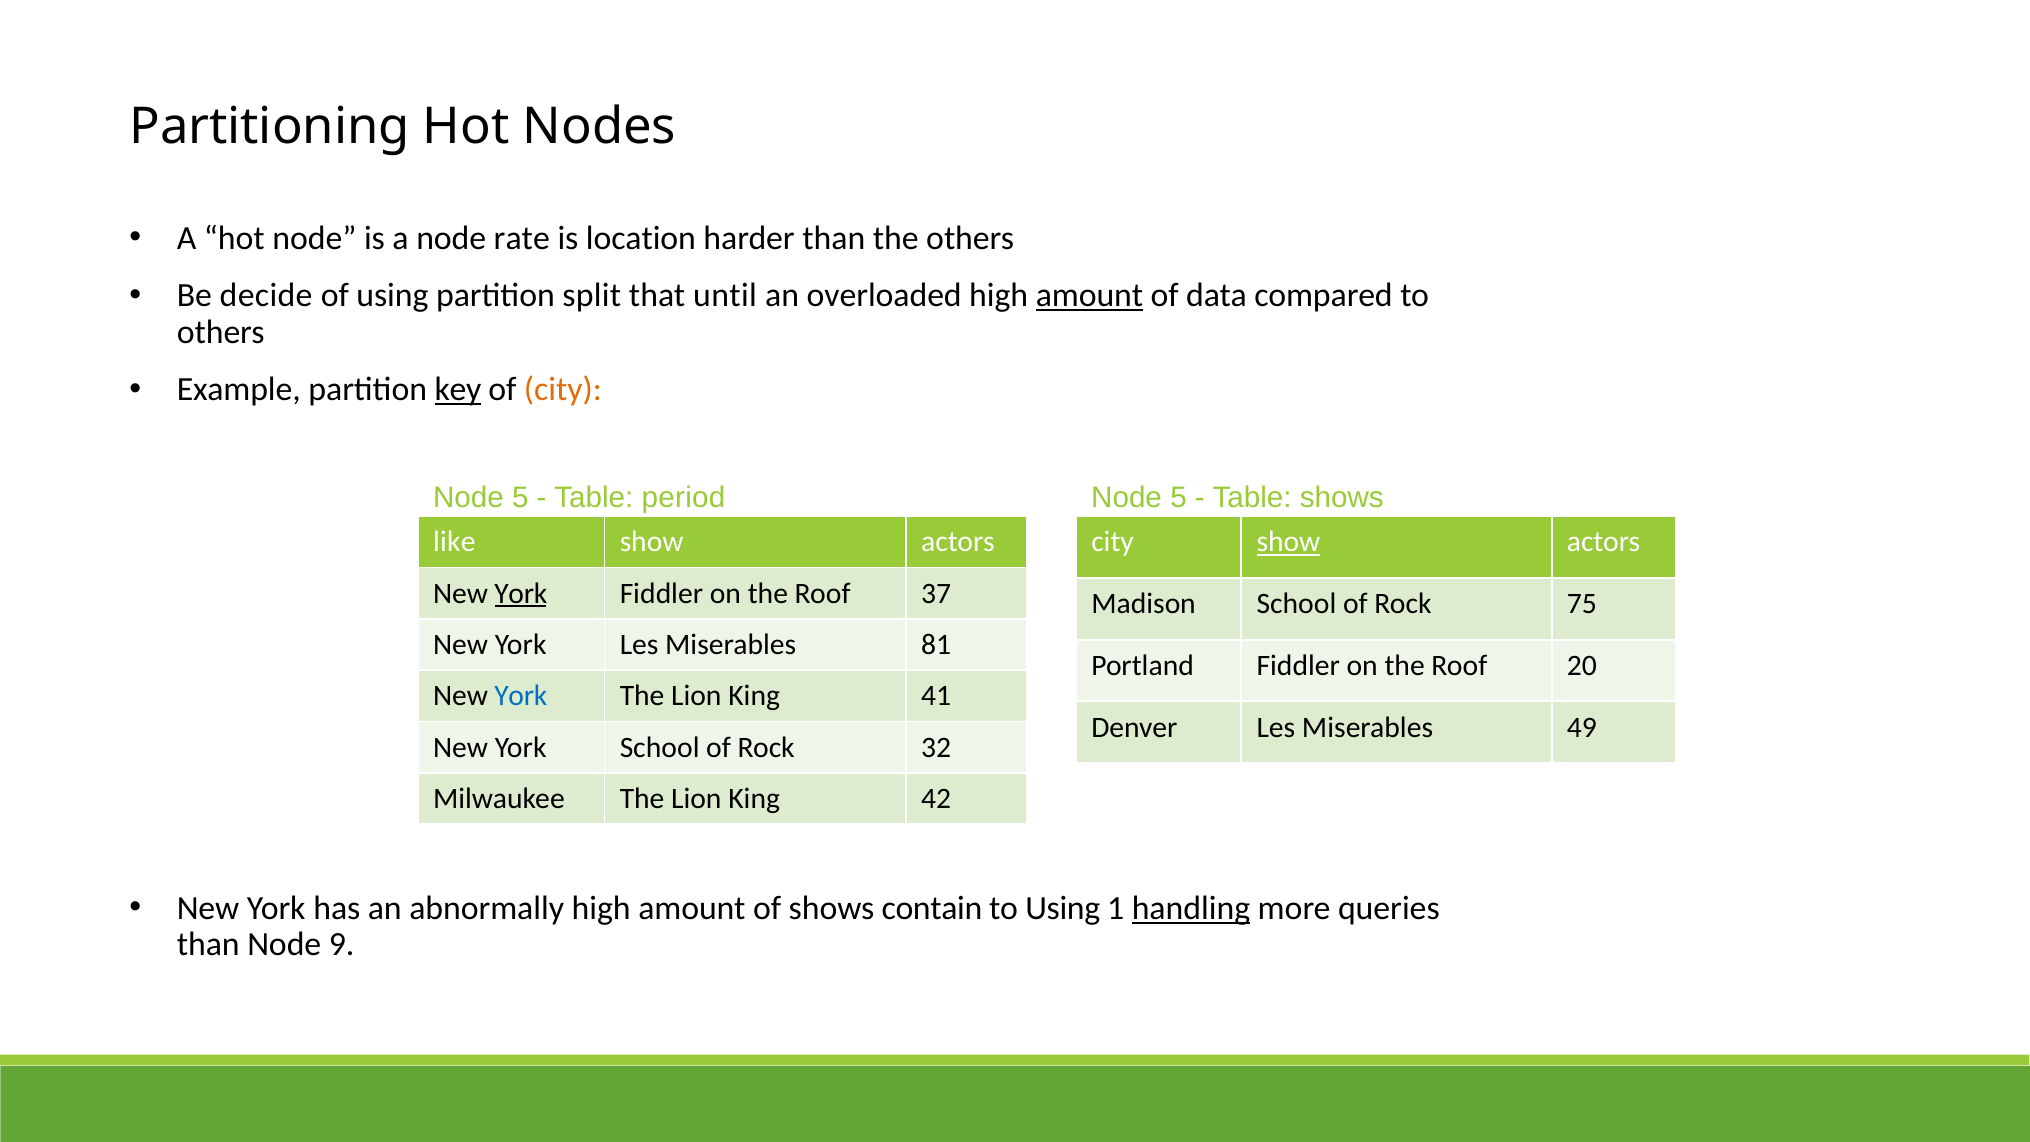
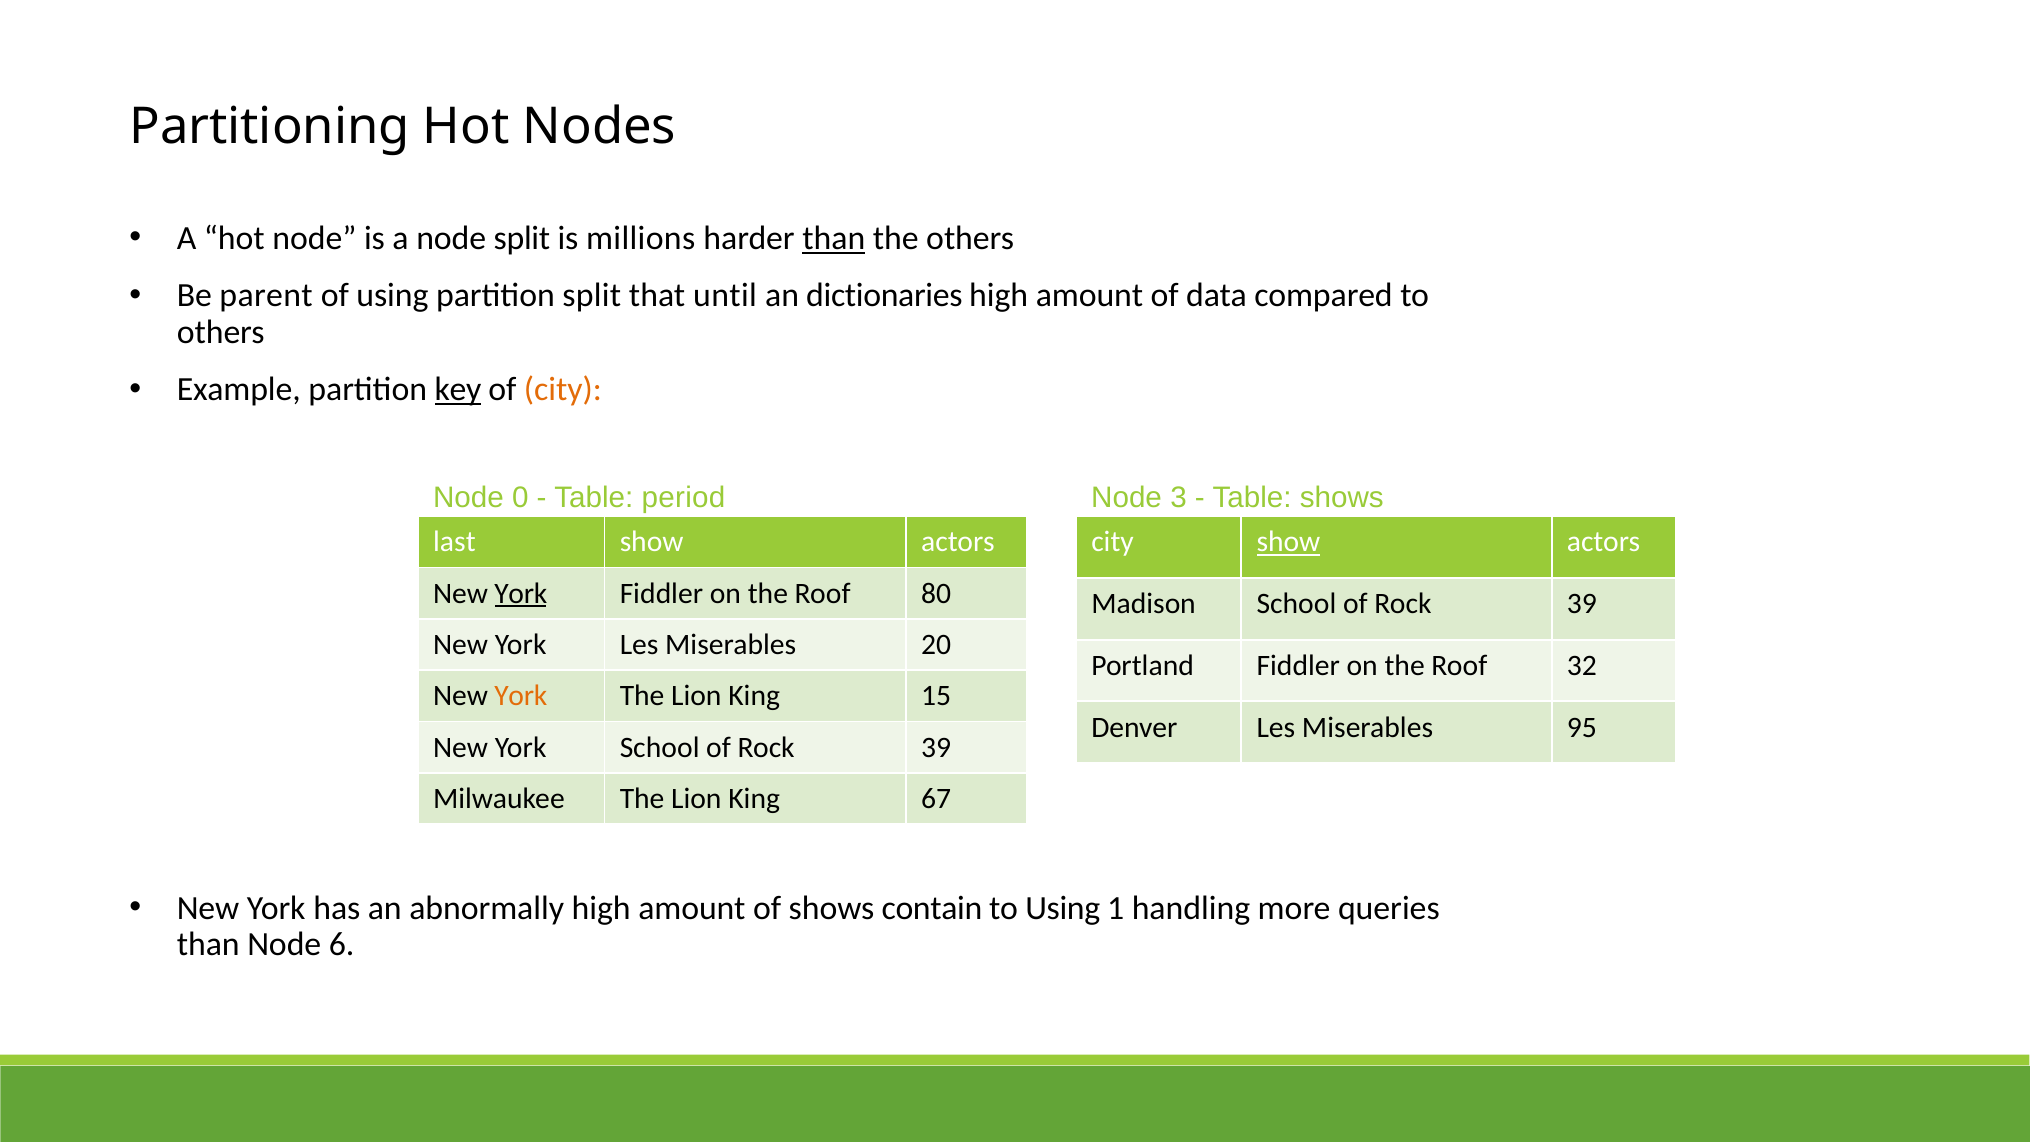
node rate: rate -> split
location: location -> millions
than at (834, 238) underline: none -> present
decide: decide -> parent
overloaded: overloaded -> dictionaries
amount at (1089, 296) underline: present -> none
5 at (520, 498): 5 -> 0
5 at (1179, 498): 5 -> 3
like: like -> last
37: 37 -> 80
75 at (1582, 604): 75 -> 39
81: 81 -> 20
20: 20 -> 32
York at (521, 696) colour: blue -> orange
41: 41 -> 15
49: 49 -> 95
32 at (936, 747): 32 -> 39
42: 42 -> 67
handling underline: present -> none
9: 9 -> 6
